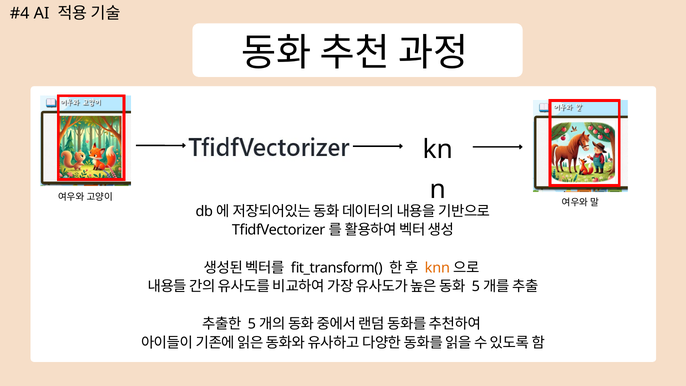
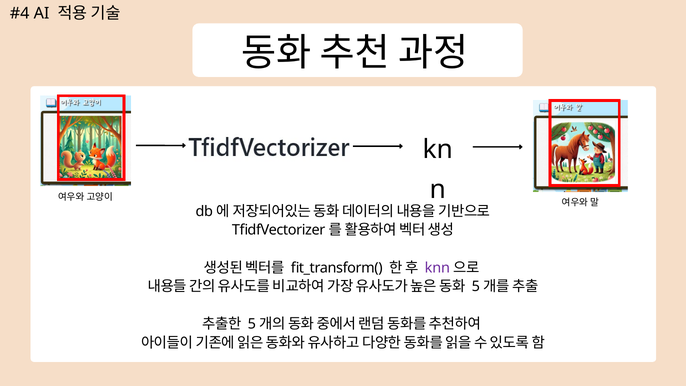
knn colour: orange -> purple
